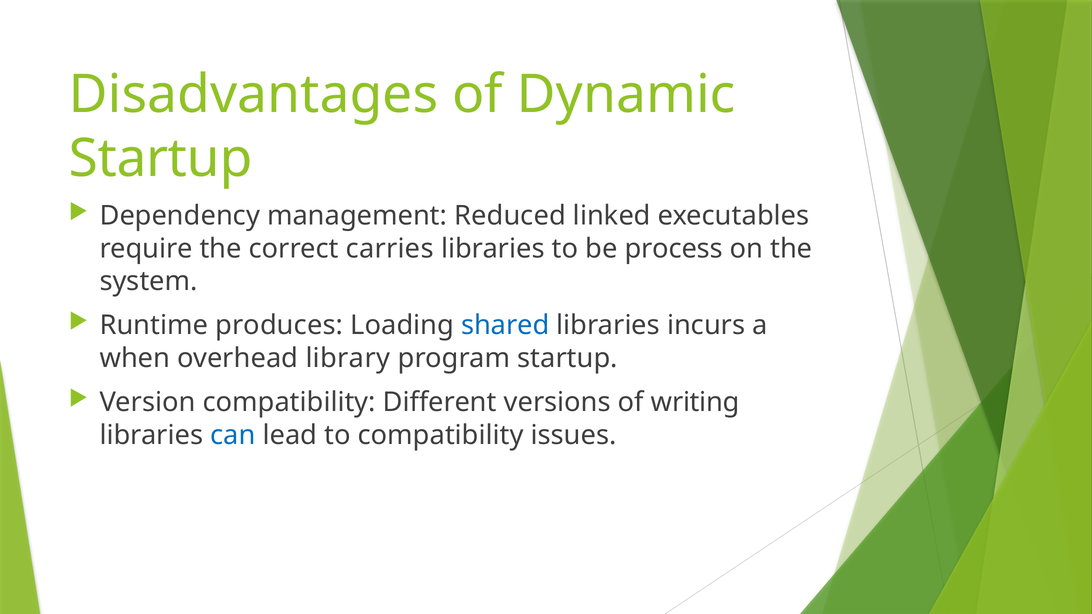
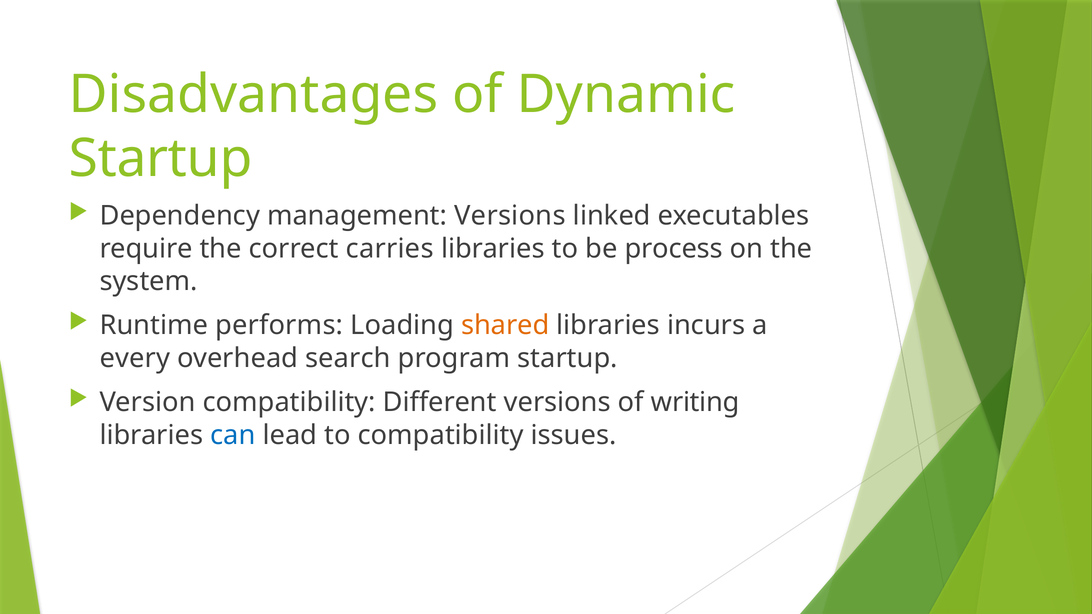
management Reduced: Reduced -> Versions
produces: produces -> performs
shared colour: blue -> orange
when: when -> every
library: library -> search
